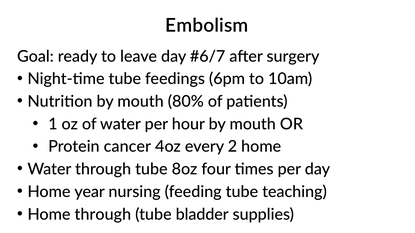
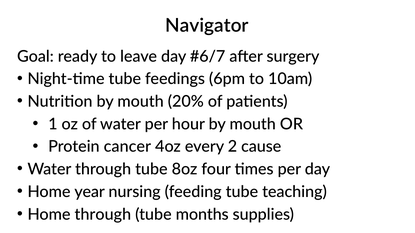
Embolism: Embolism -> Navigator
80%: 80% -> 20%
2 home: home -> cause
bladder: bladder -> months
